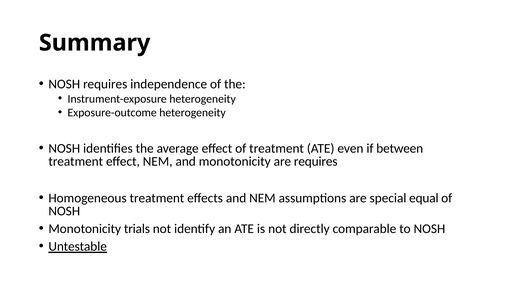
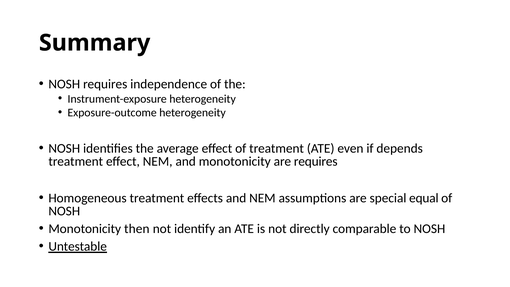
between: between -> depends
trials: trials -> then
